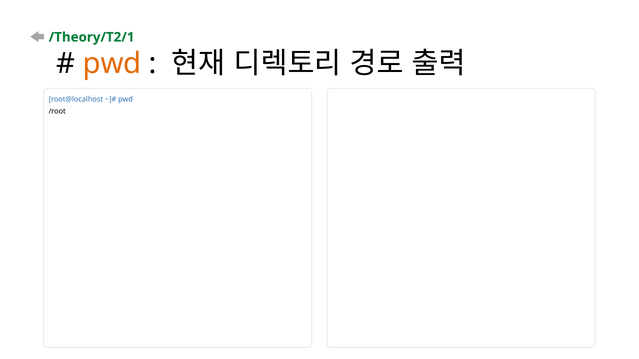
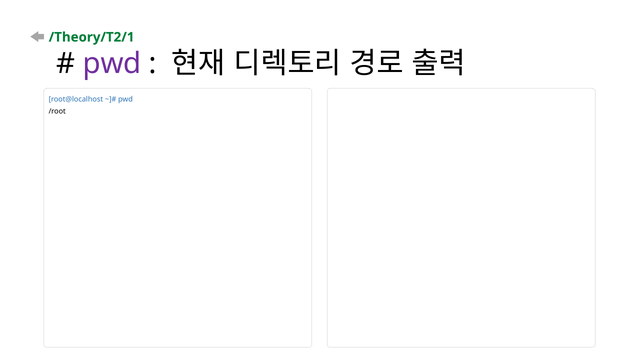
pwd at (112, 64) colour: orange -> purple
